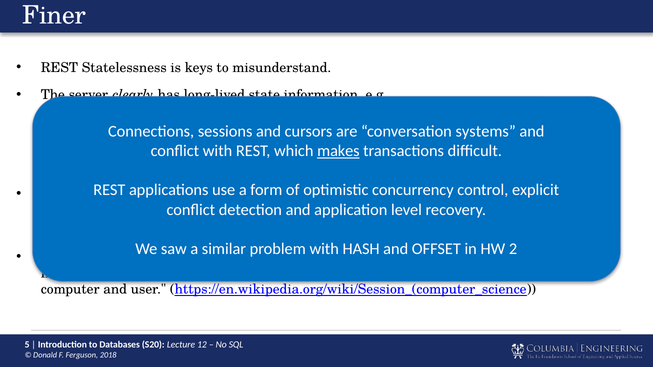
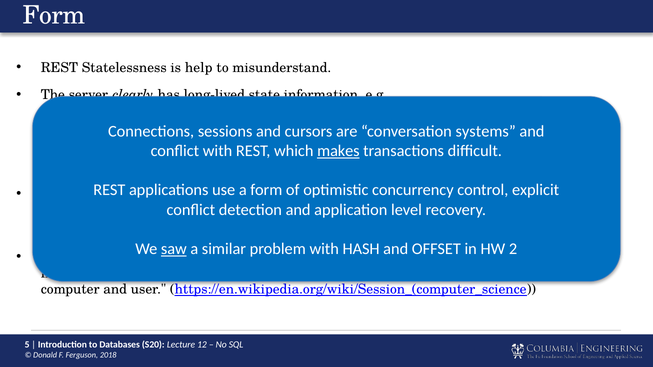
Finer at (54, 15): Finer -> Form
keys: keys -> help
saw underline: none -> present
